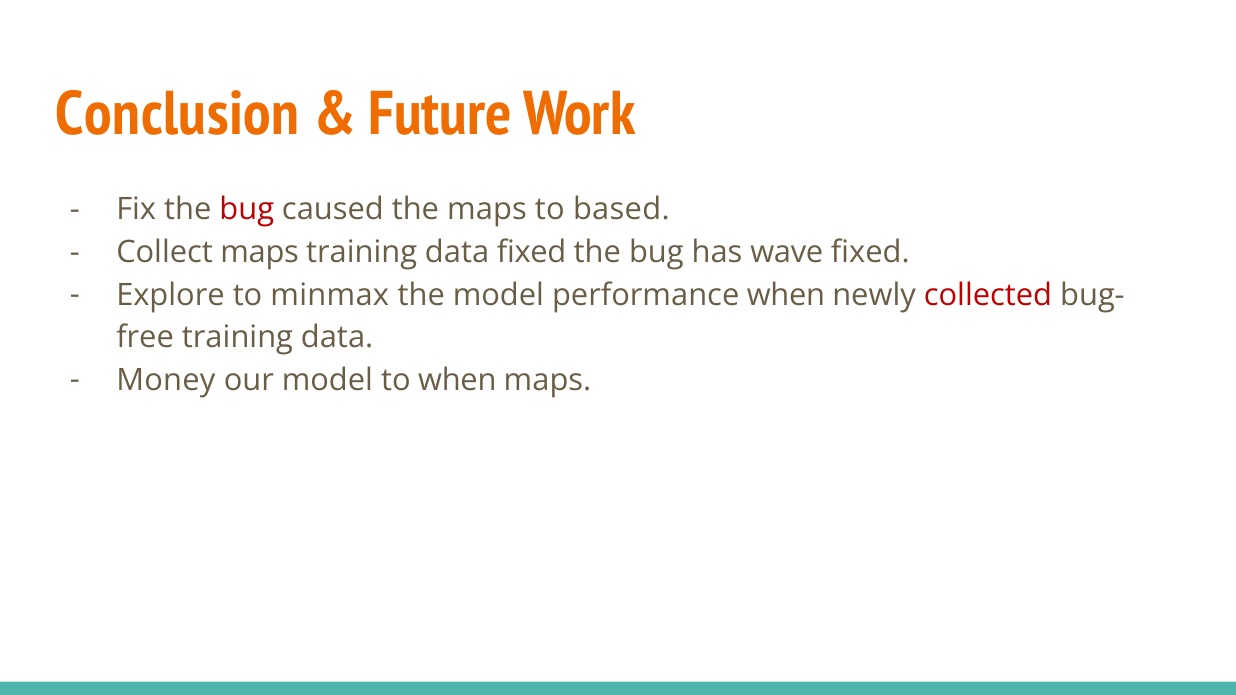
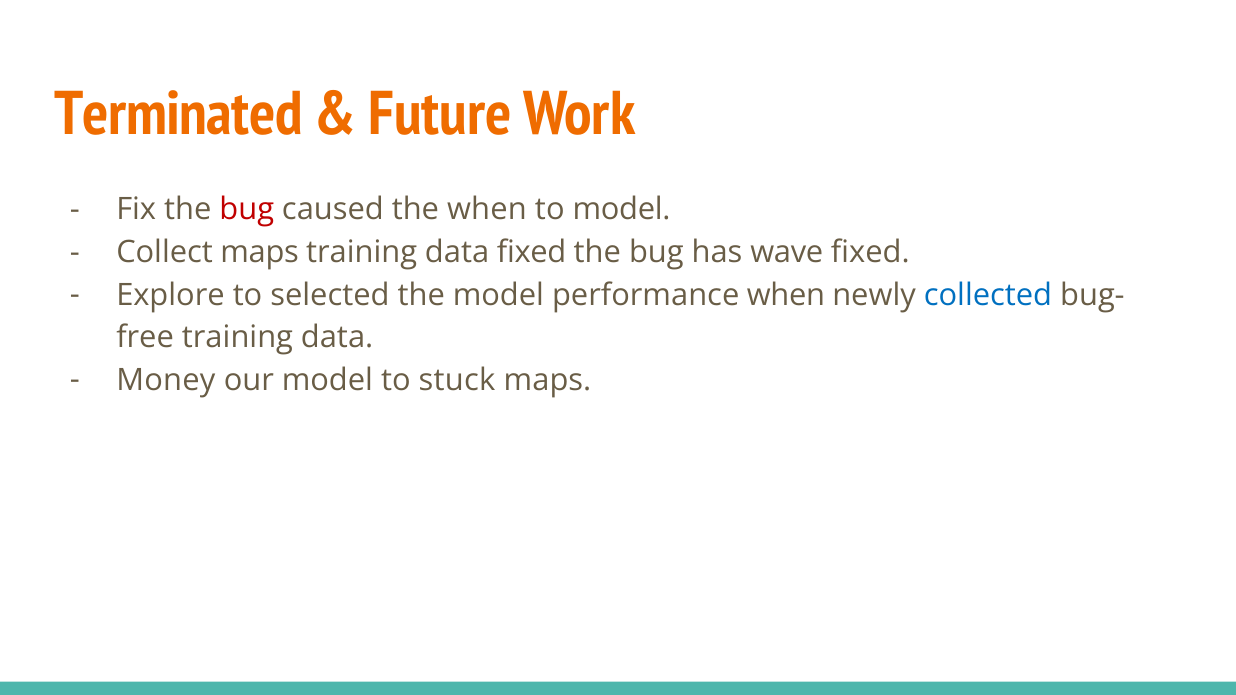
Conclusion: Conclusion -> Terminated
the maps: maps -> when
to based: based -> model
minmax: minmax -> selected
collected colour: red -> blue
to when: when -> stuck
